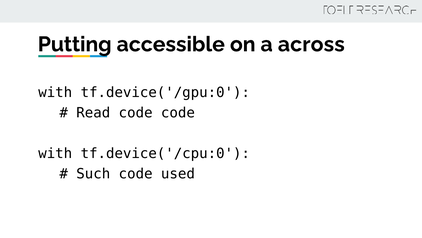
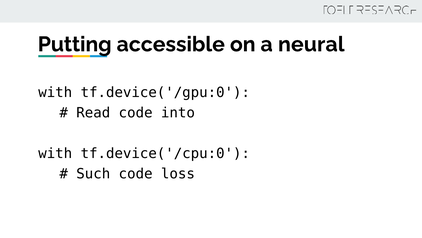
across: across -> neural
code code: code -> into
used: used -> loss
